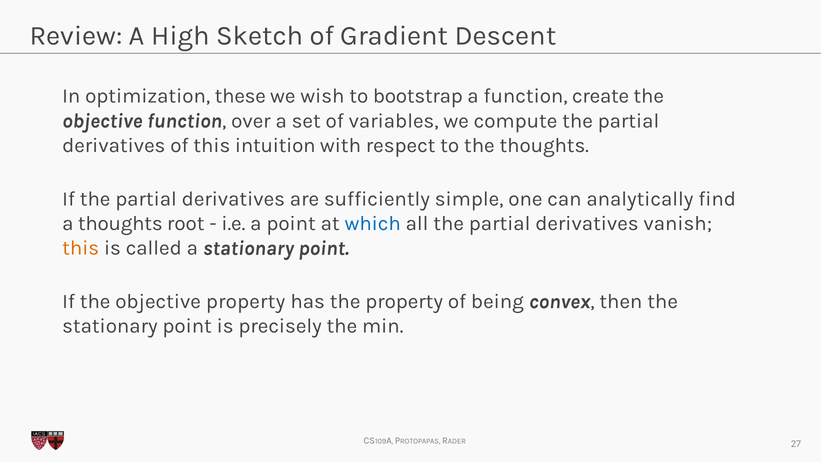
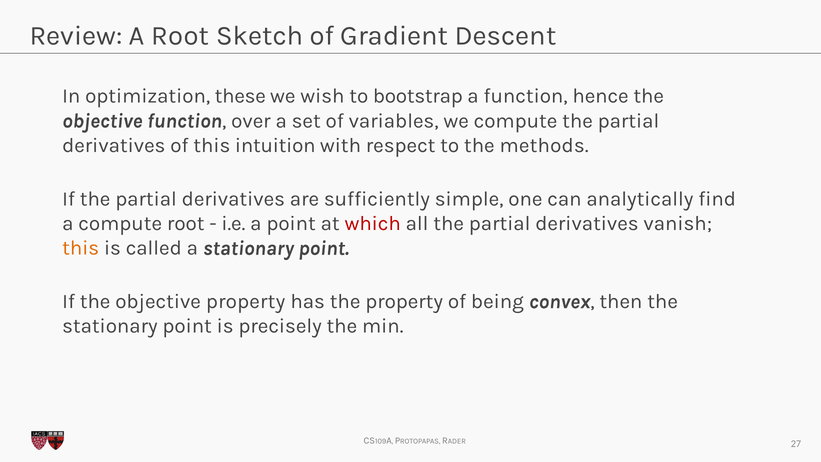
A High: High -> Root
create: create -> hence
the thoughts: thoughts -> methods
a thoughts: thoughts -> compute
which colour: blue -> red
